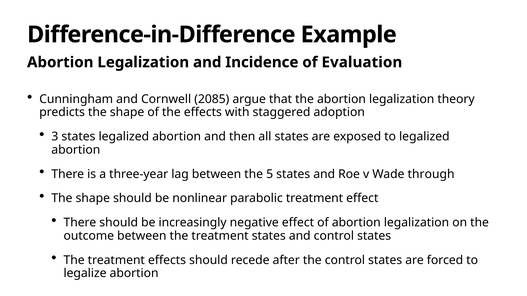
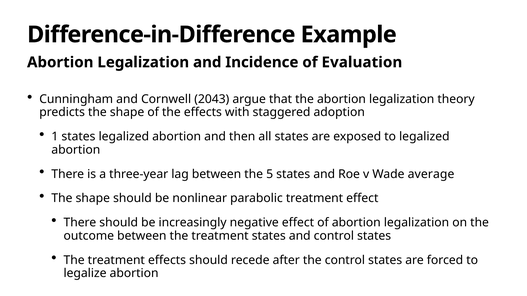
2085: 2085 -> 2043
3: 3 -> 1
through: through -> average
